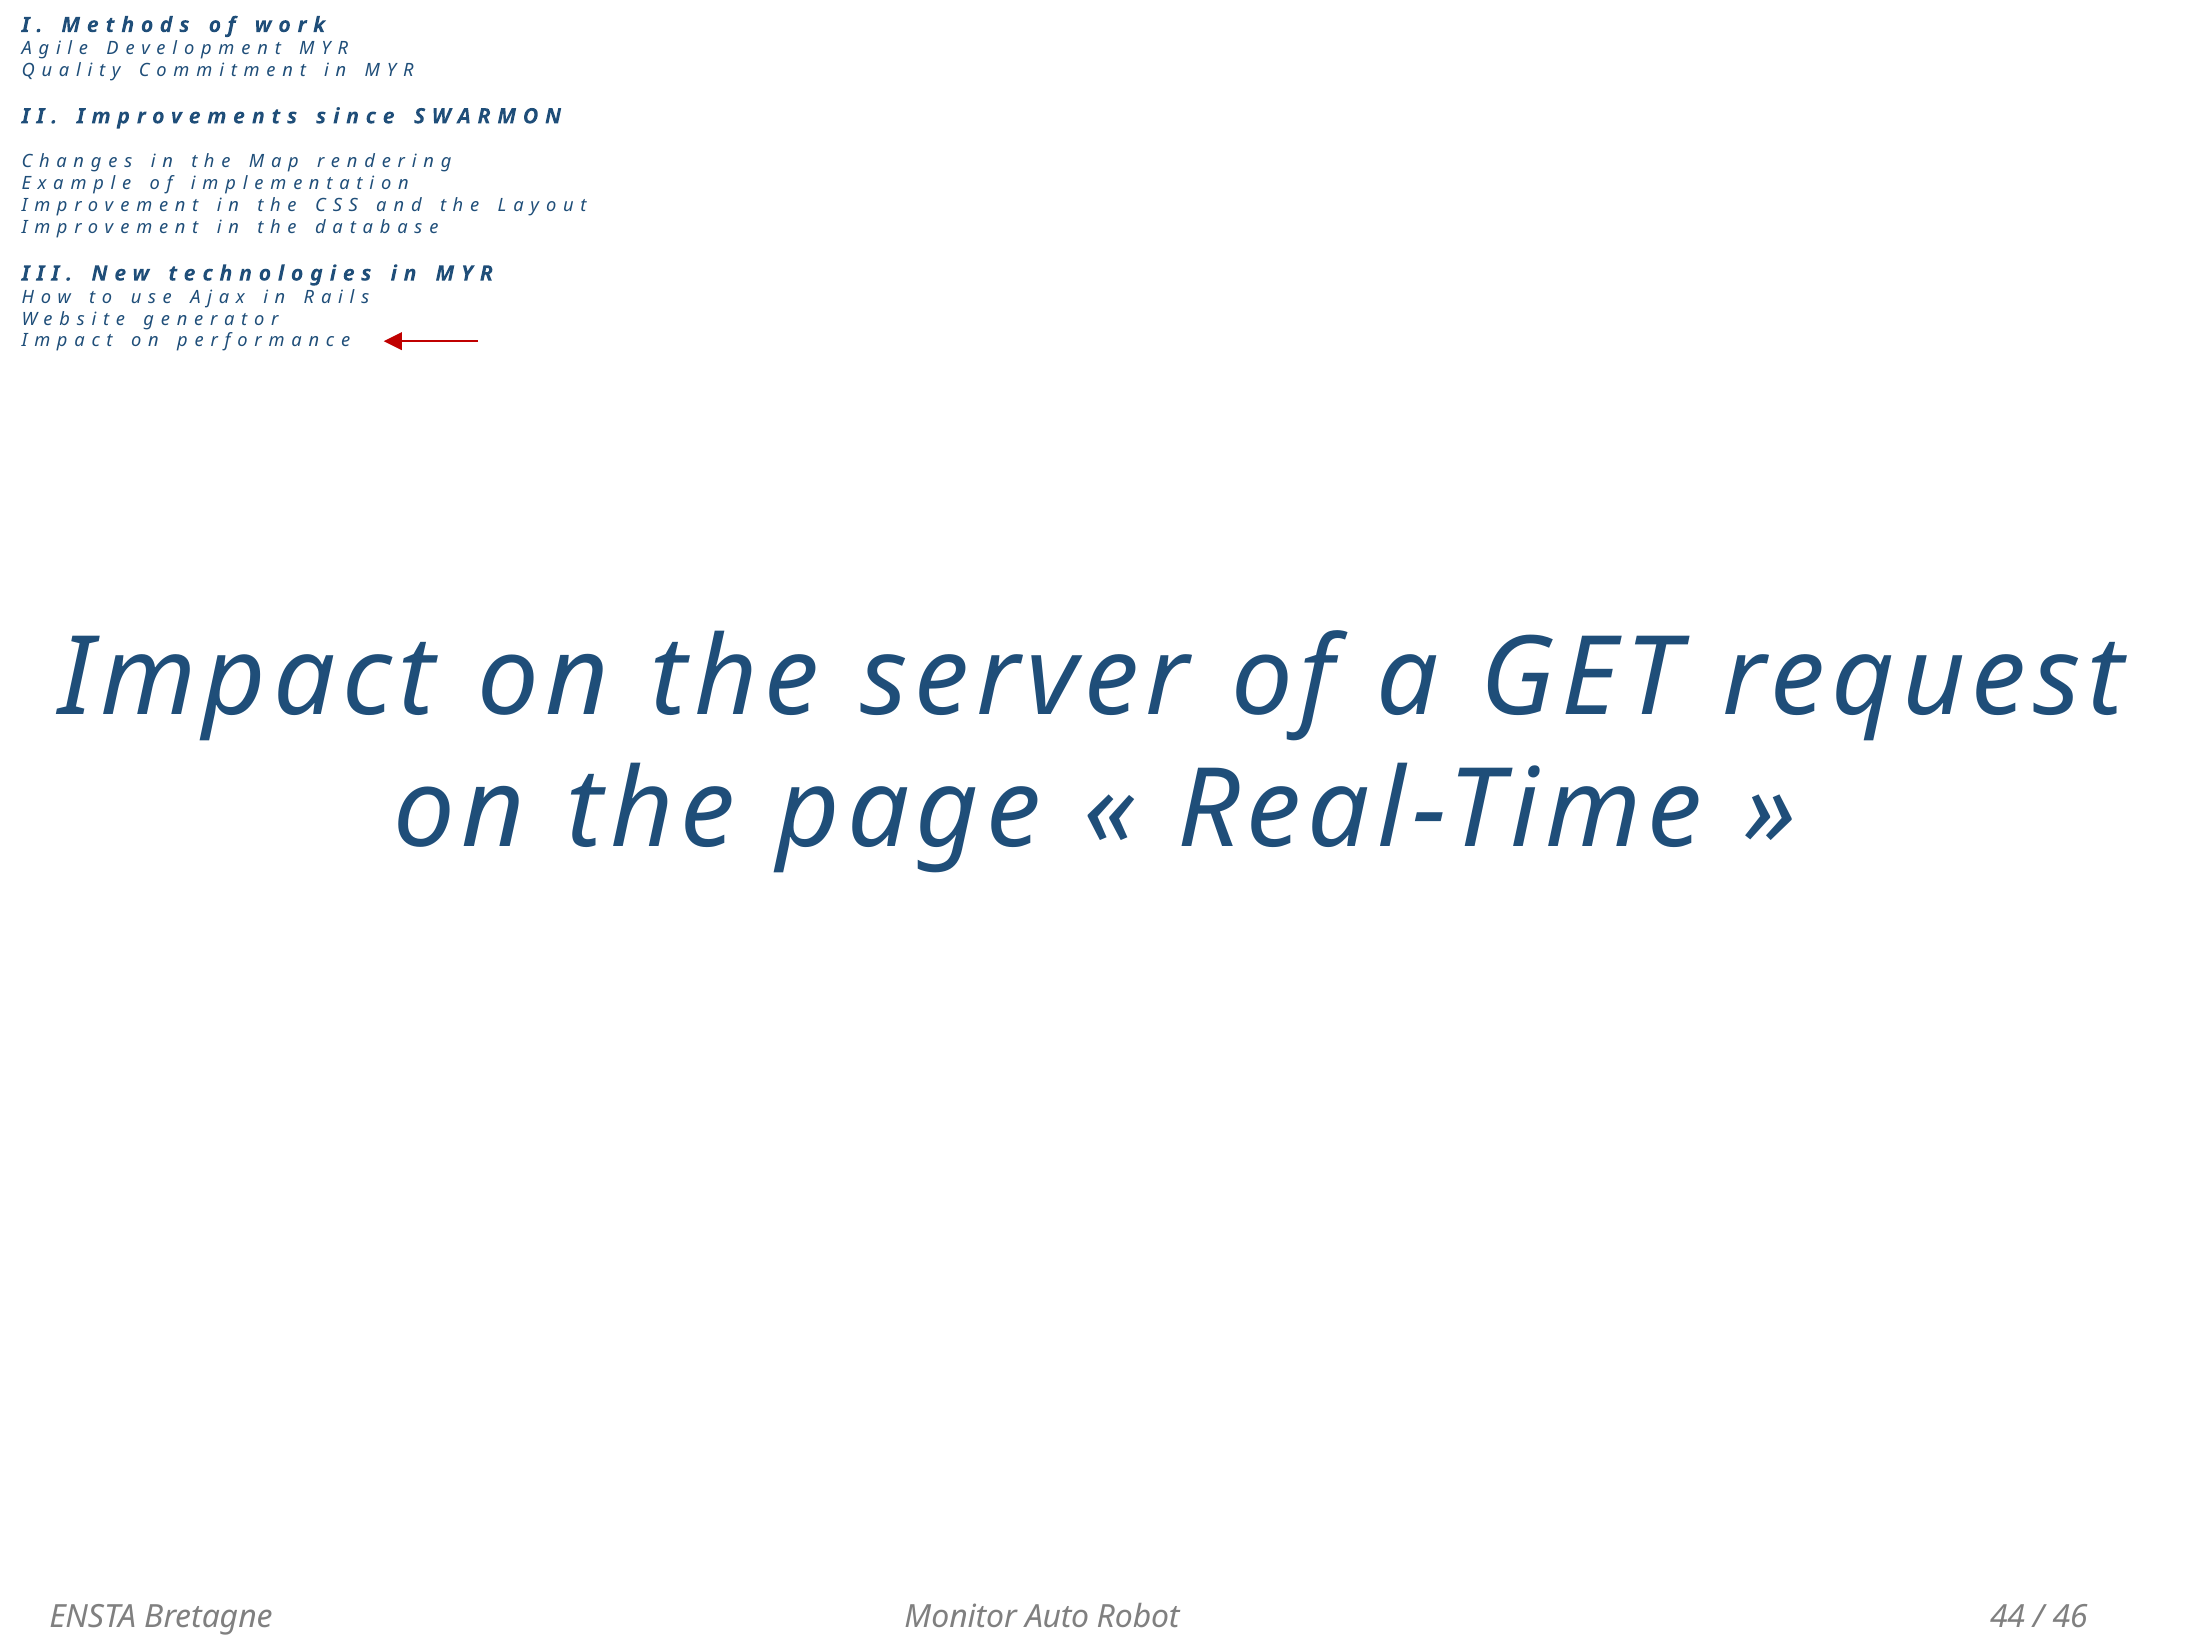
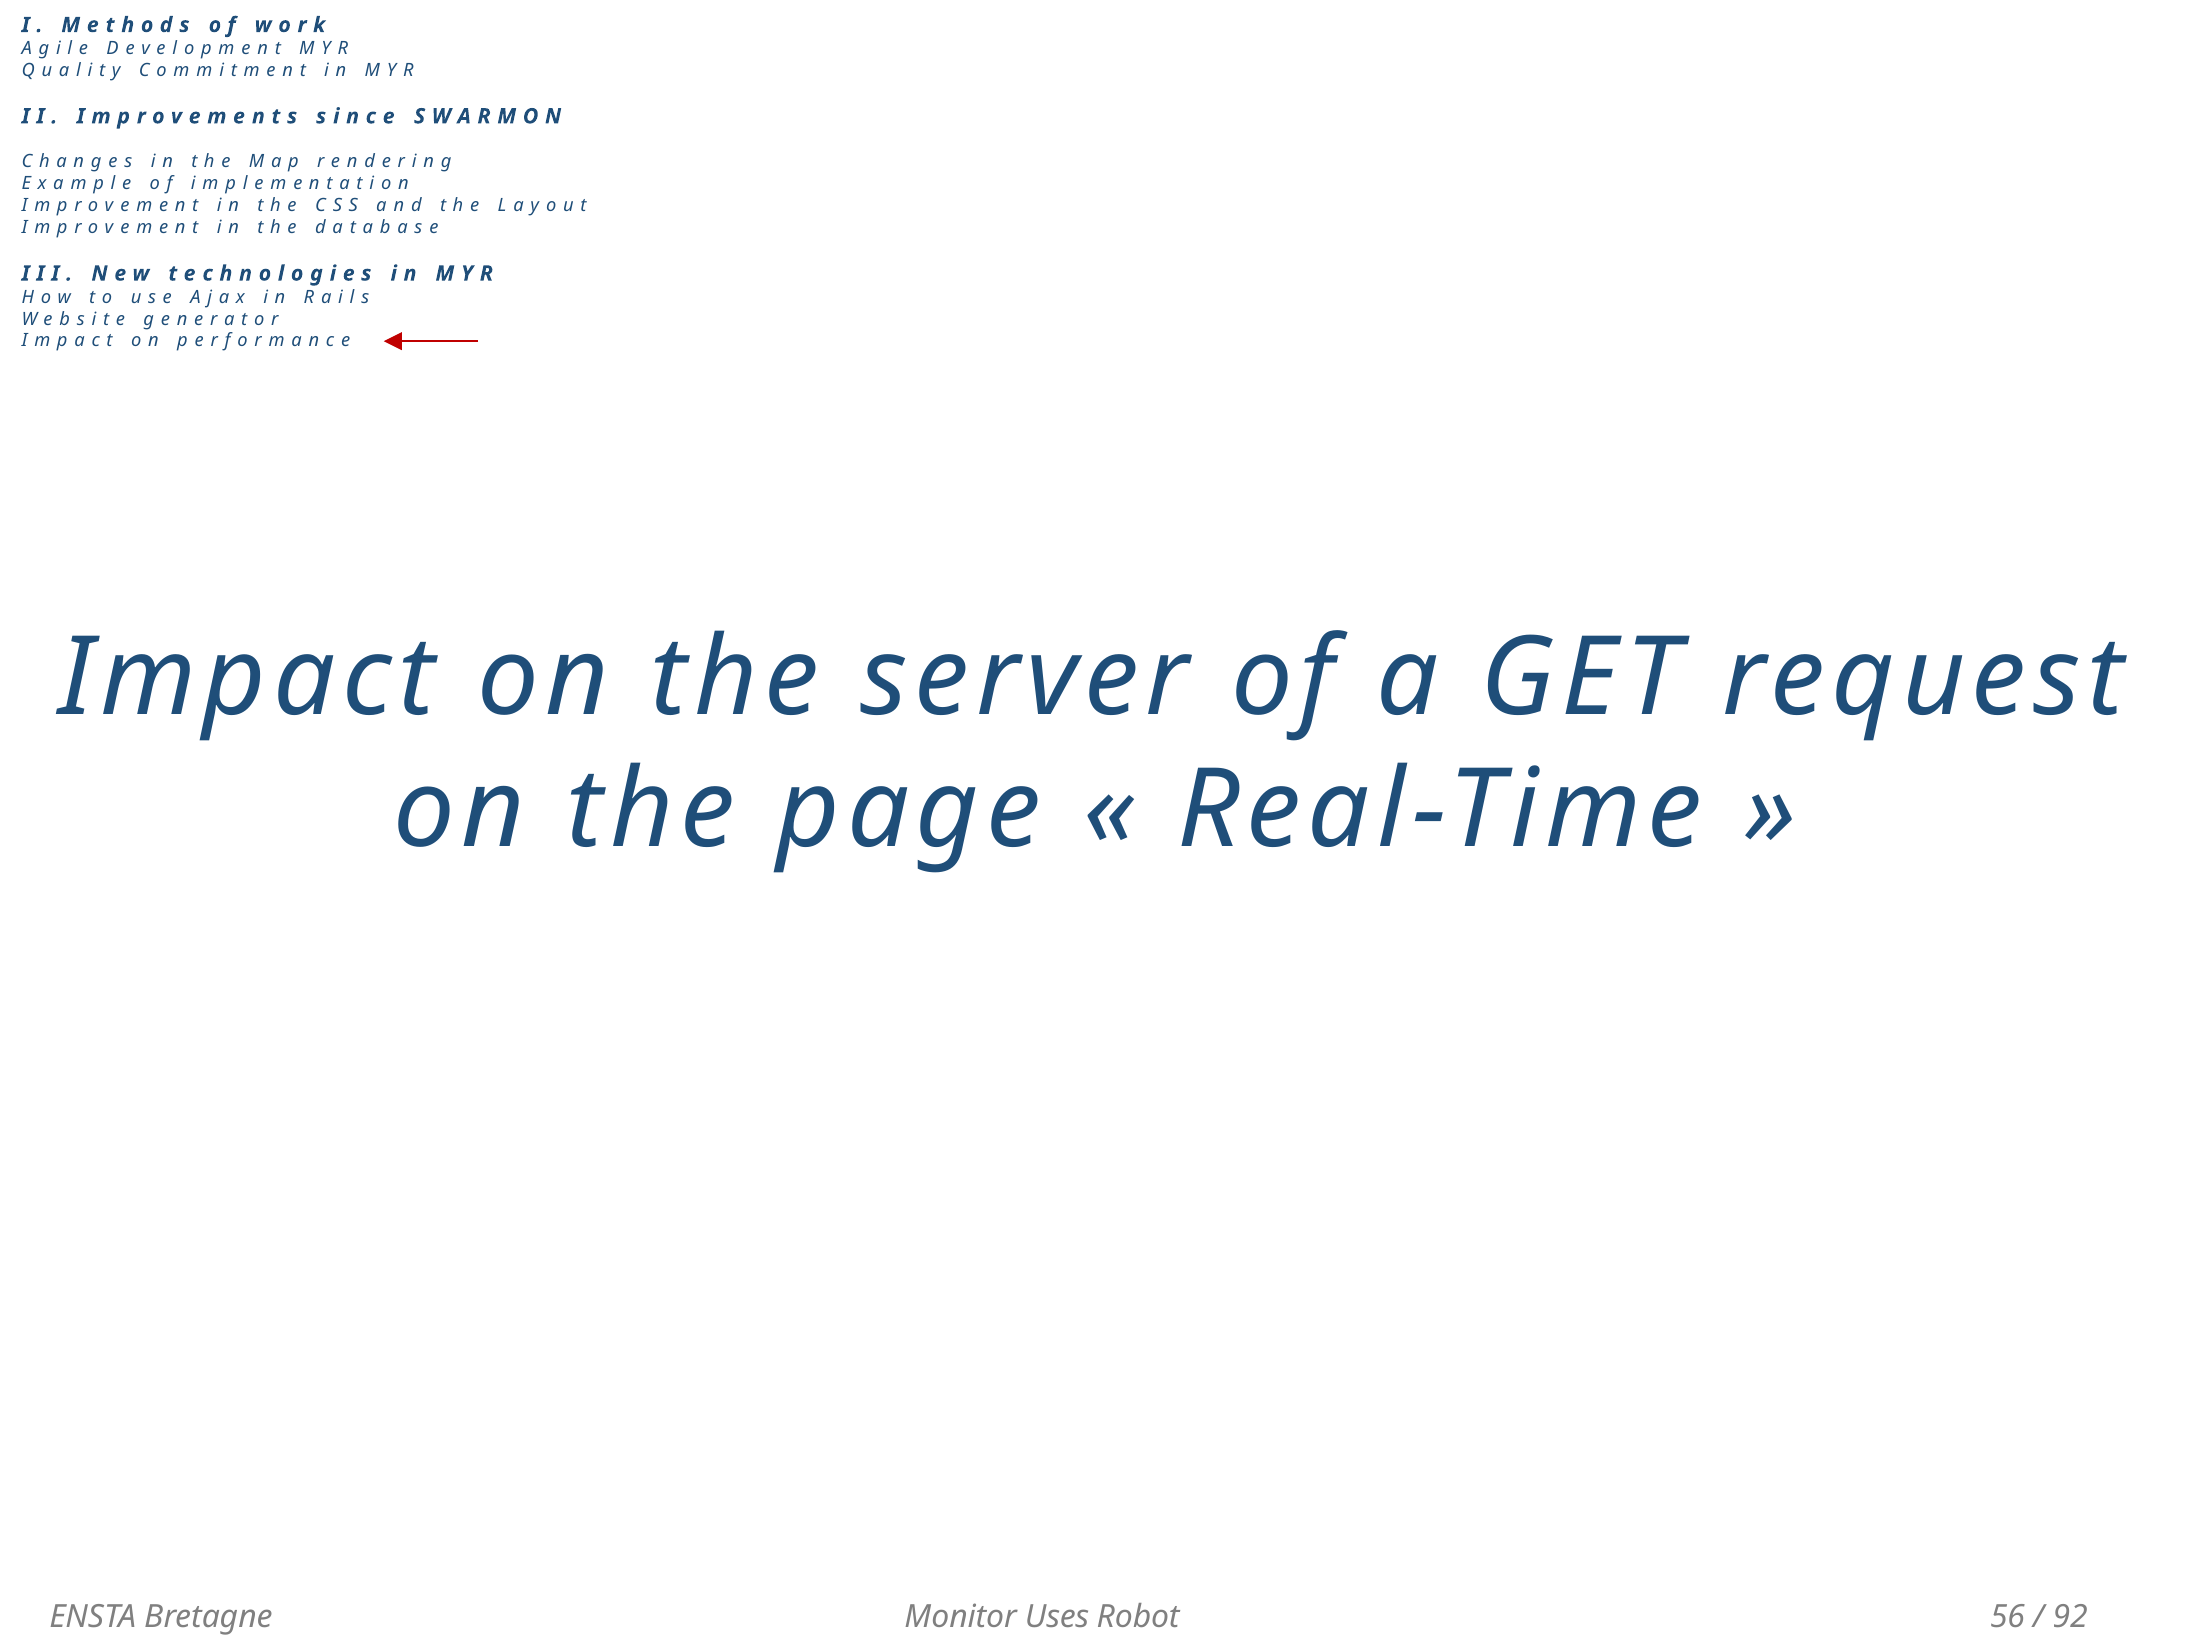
Auto: Auto -> Uses
44: 44 -> 56
46: 46 -> 92
